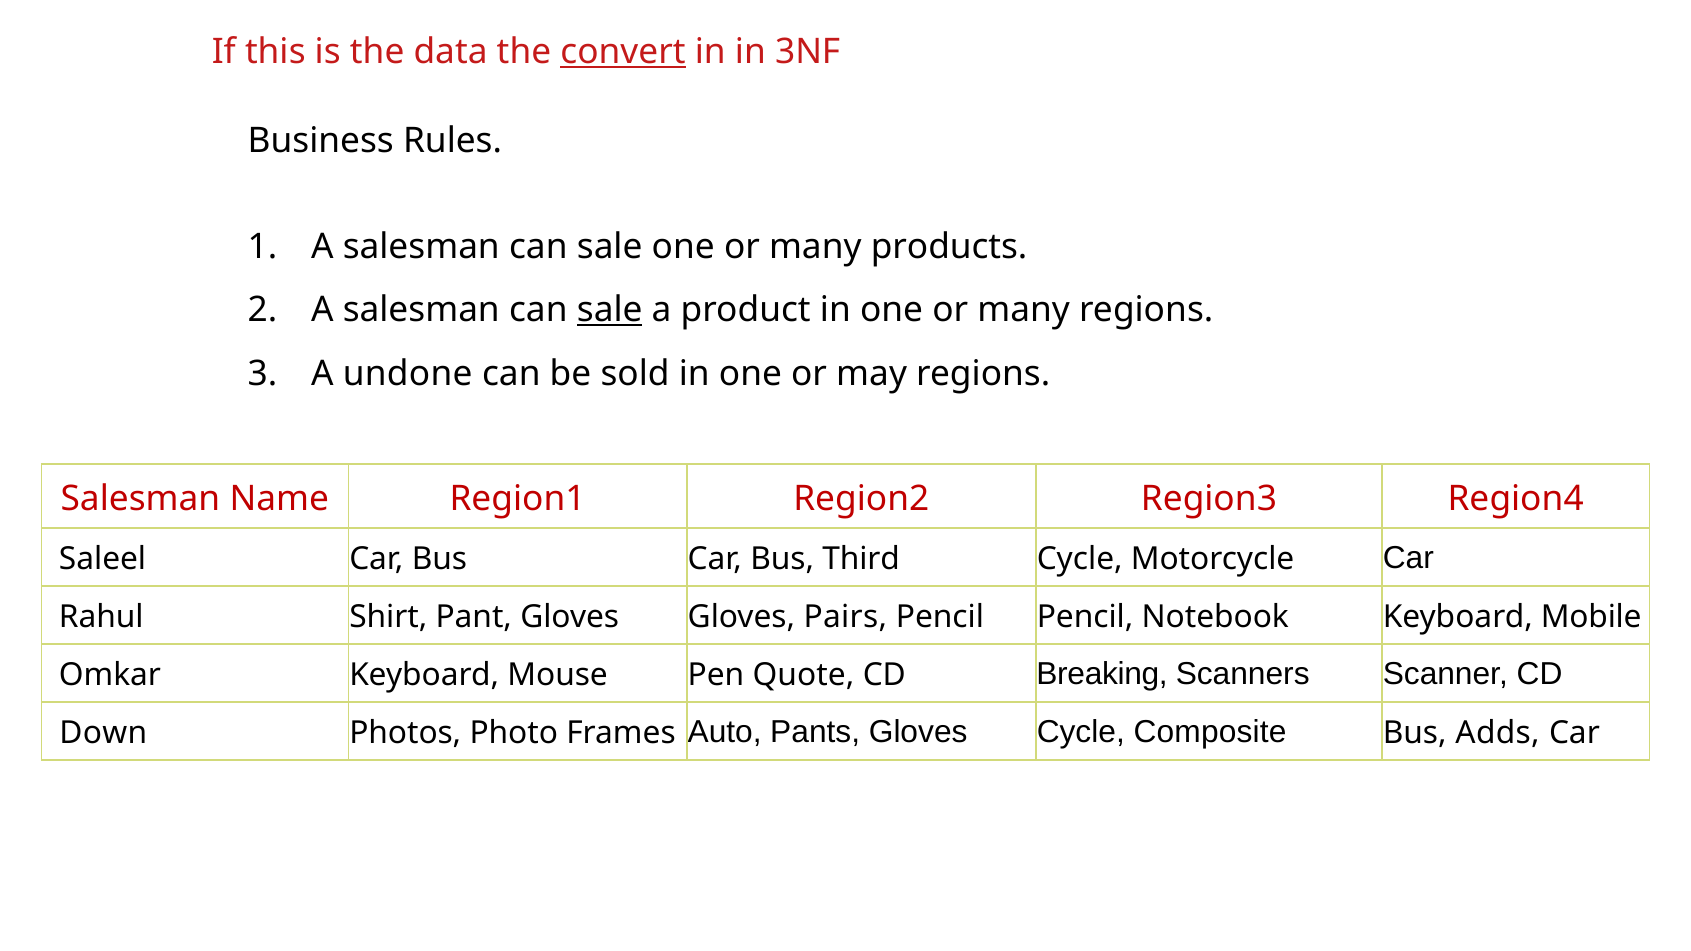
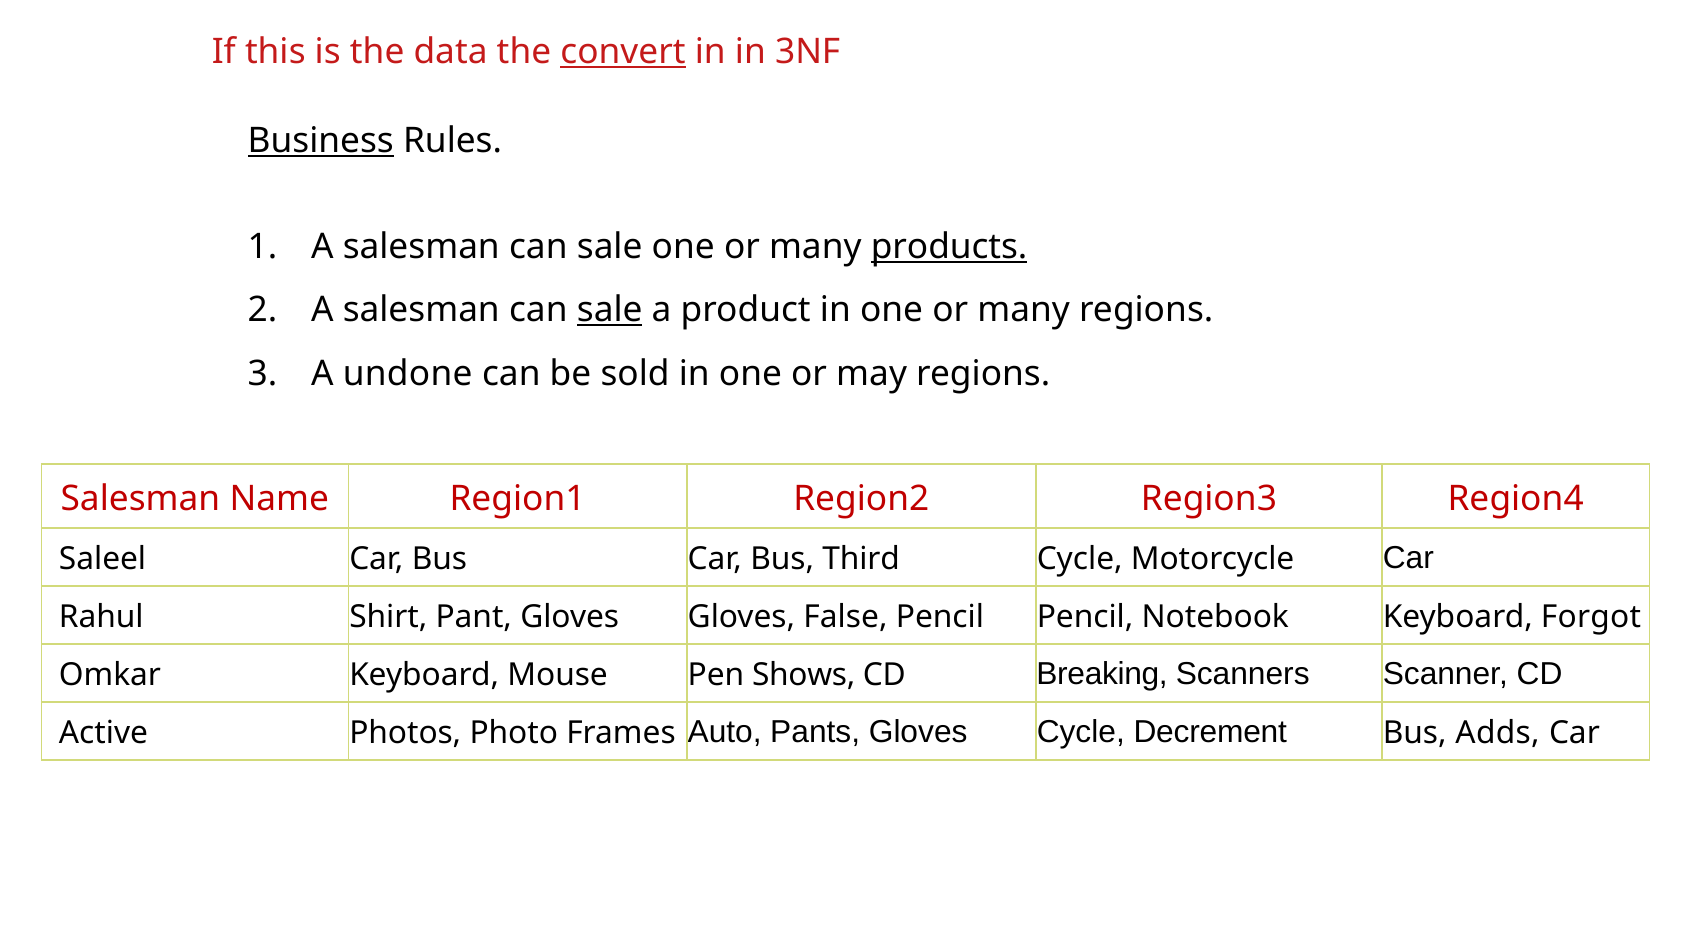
Business underline: none -> present
products underline: none -> present
Pairs: Pairs -> False
Mobile: Mobile -> Forgot
Quote: Quote -> Shows
Down: Down -> Active
Composite: Composite -> Decrement
